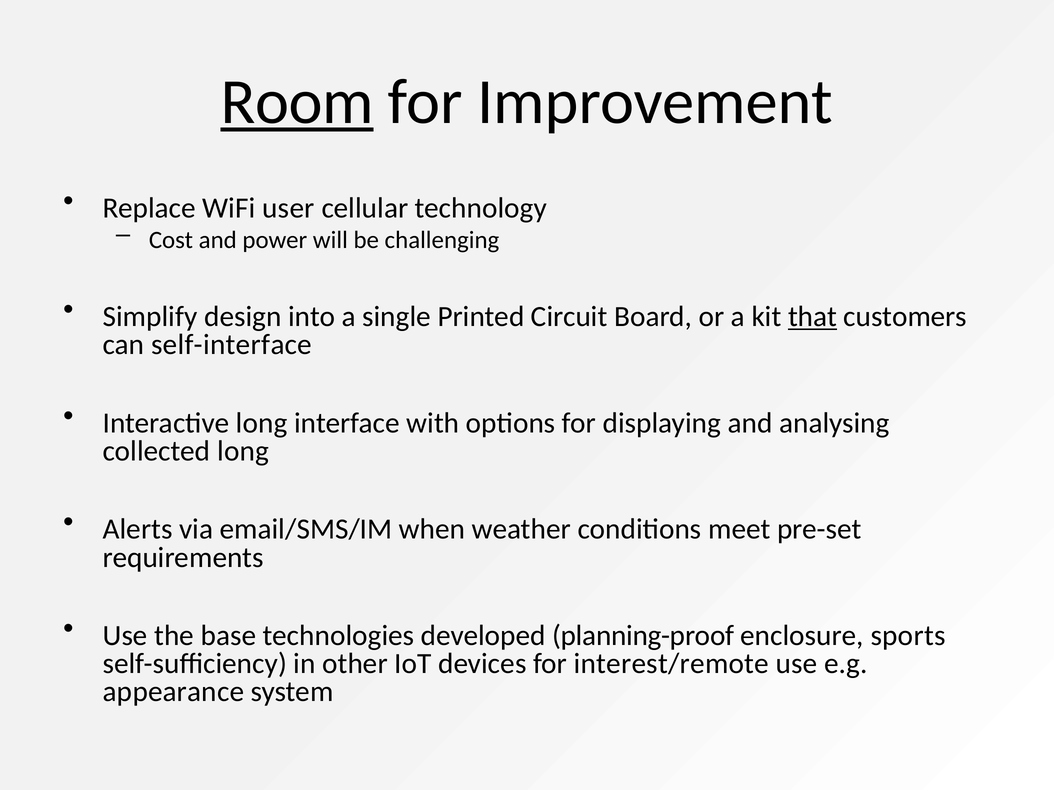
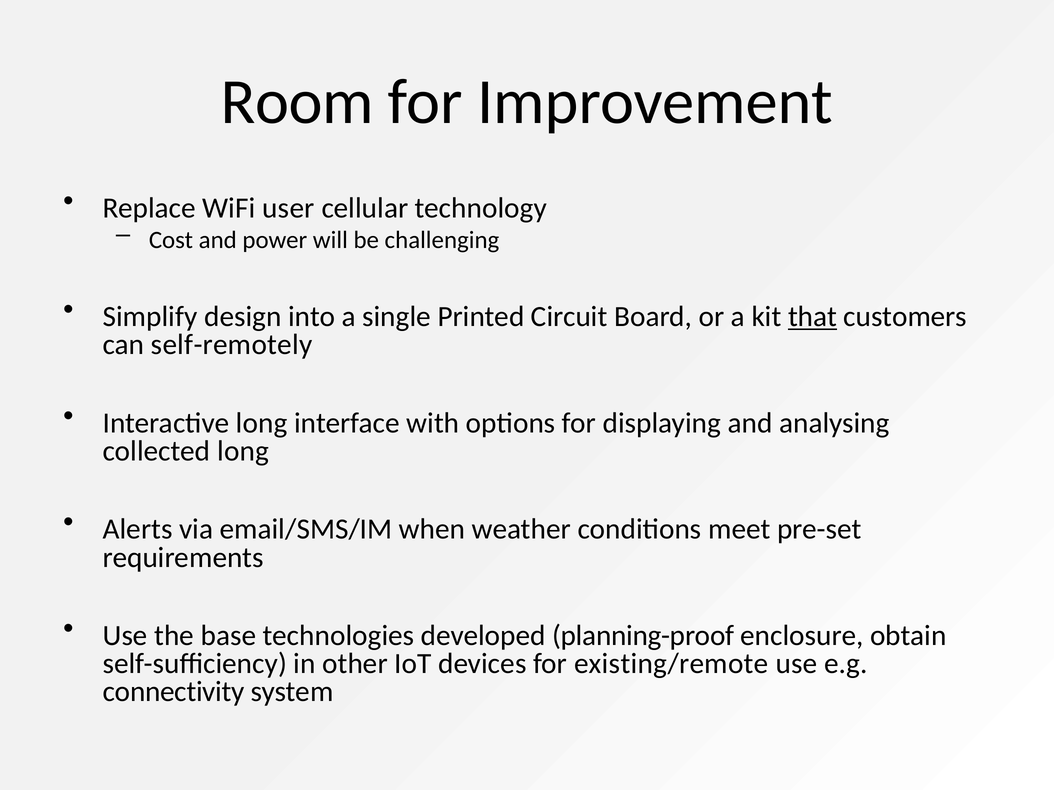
Room underline: present -> none
self-interface: self-interface -> self-remotely
sports: sports -> obtain
interest/remote: interest/remote -> existing/remote
appearance: appearance -> connectivity
